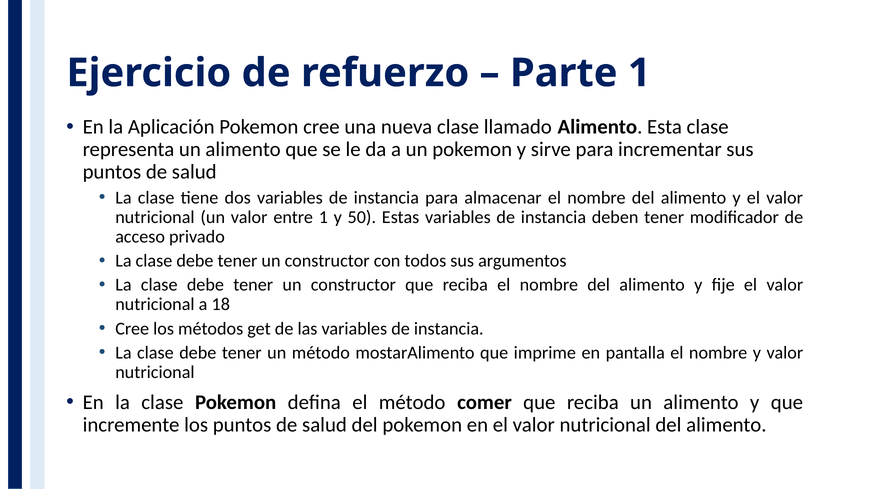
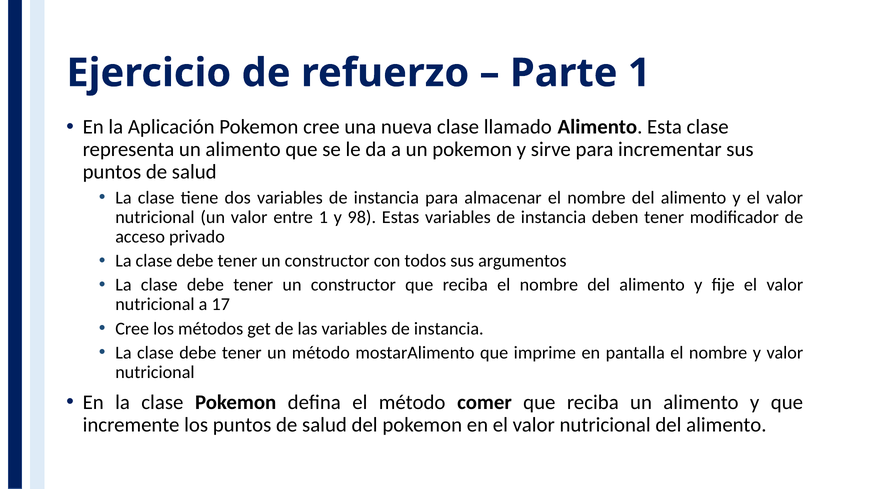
50: 50 -> 98
18: 18 -> 17
